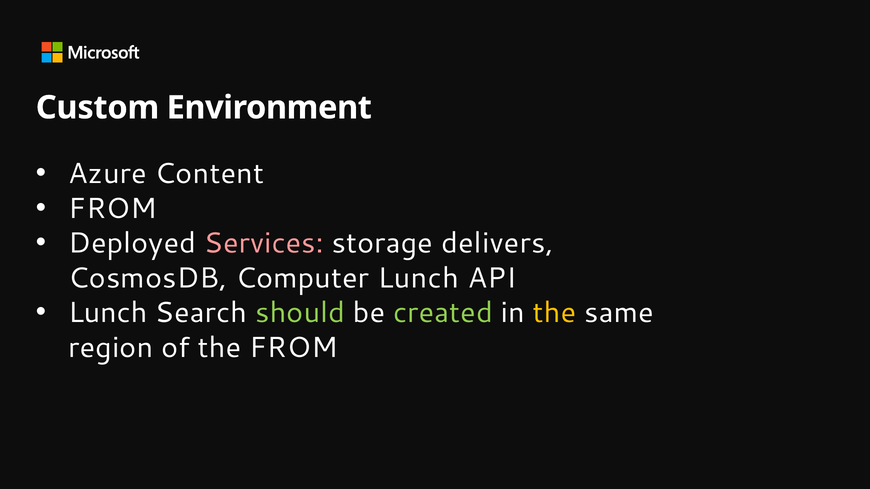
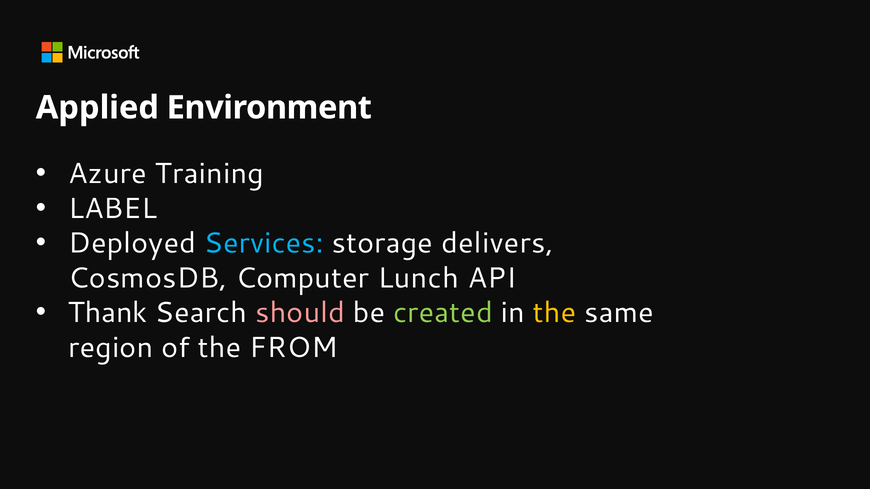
Custom: Custom -> Applied
Content: Content -> Training
FROM at (113, 209): FROM -> LABEL
Services colour: pink -> light blue
Lunch at (108, 313): Lunch -> Thank
should colour: light green -> pink
